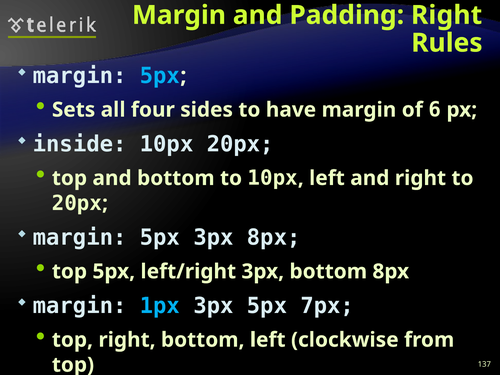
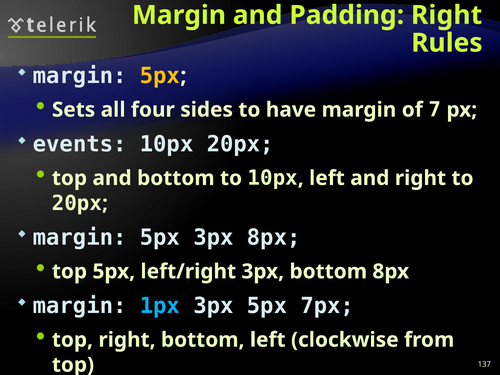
5px at (160, 76) colour: light blue -> yellow
6: 6 -> 7
inside: inside -> events
